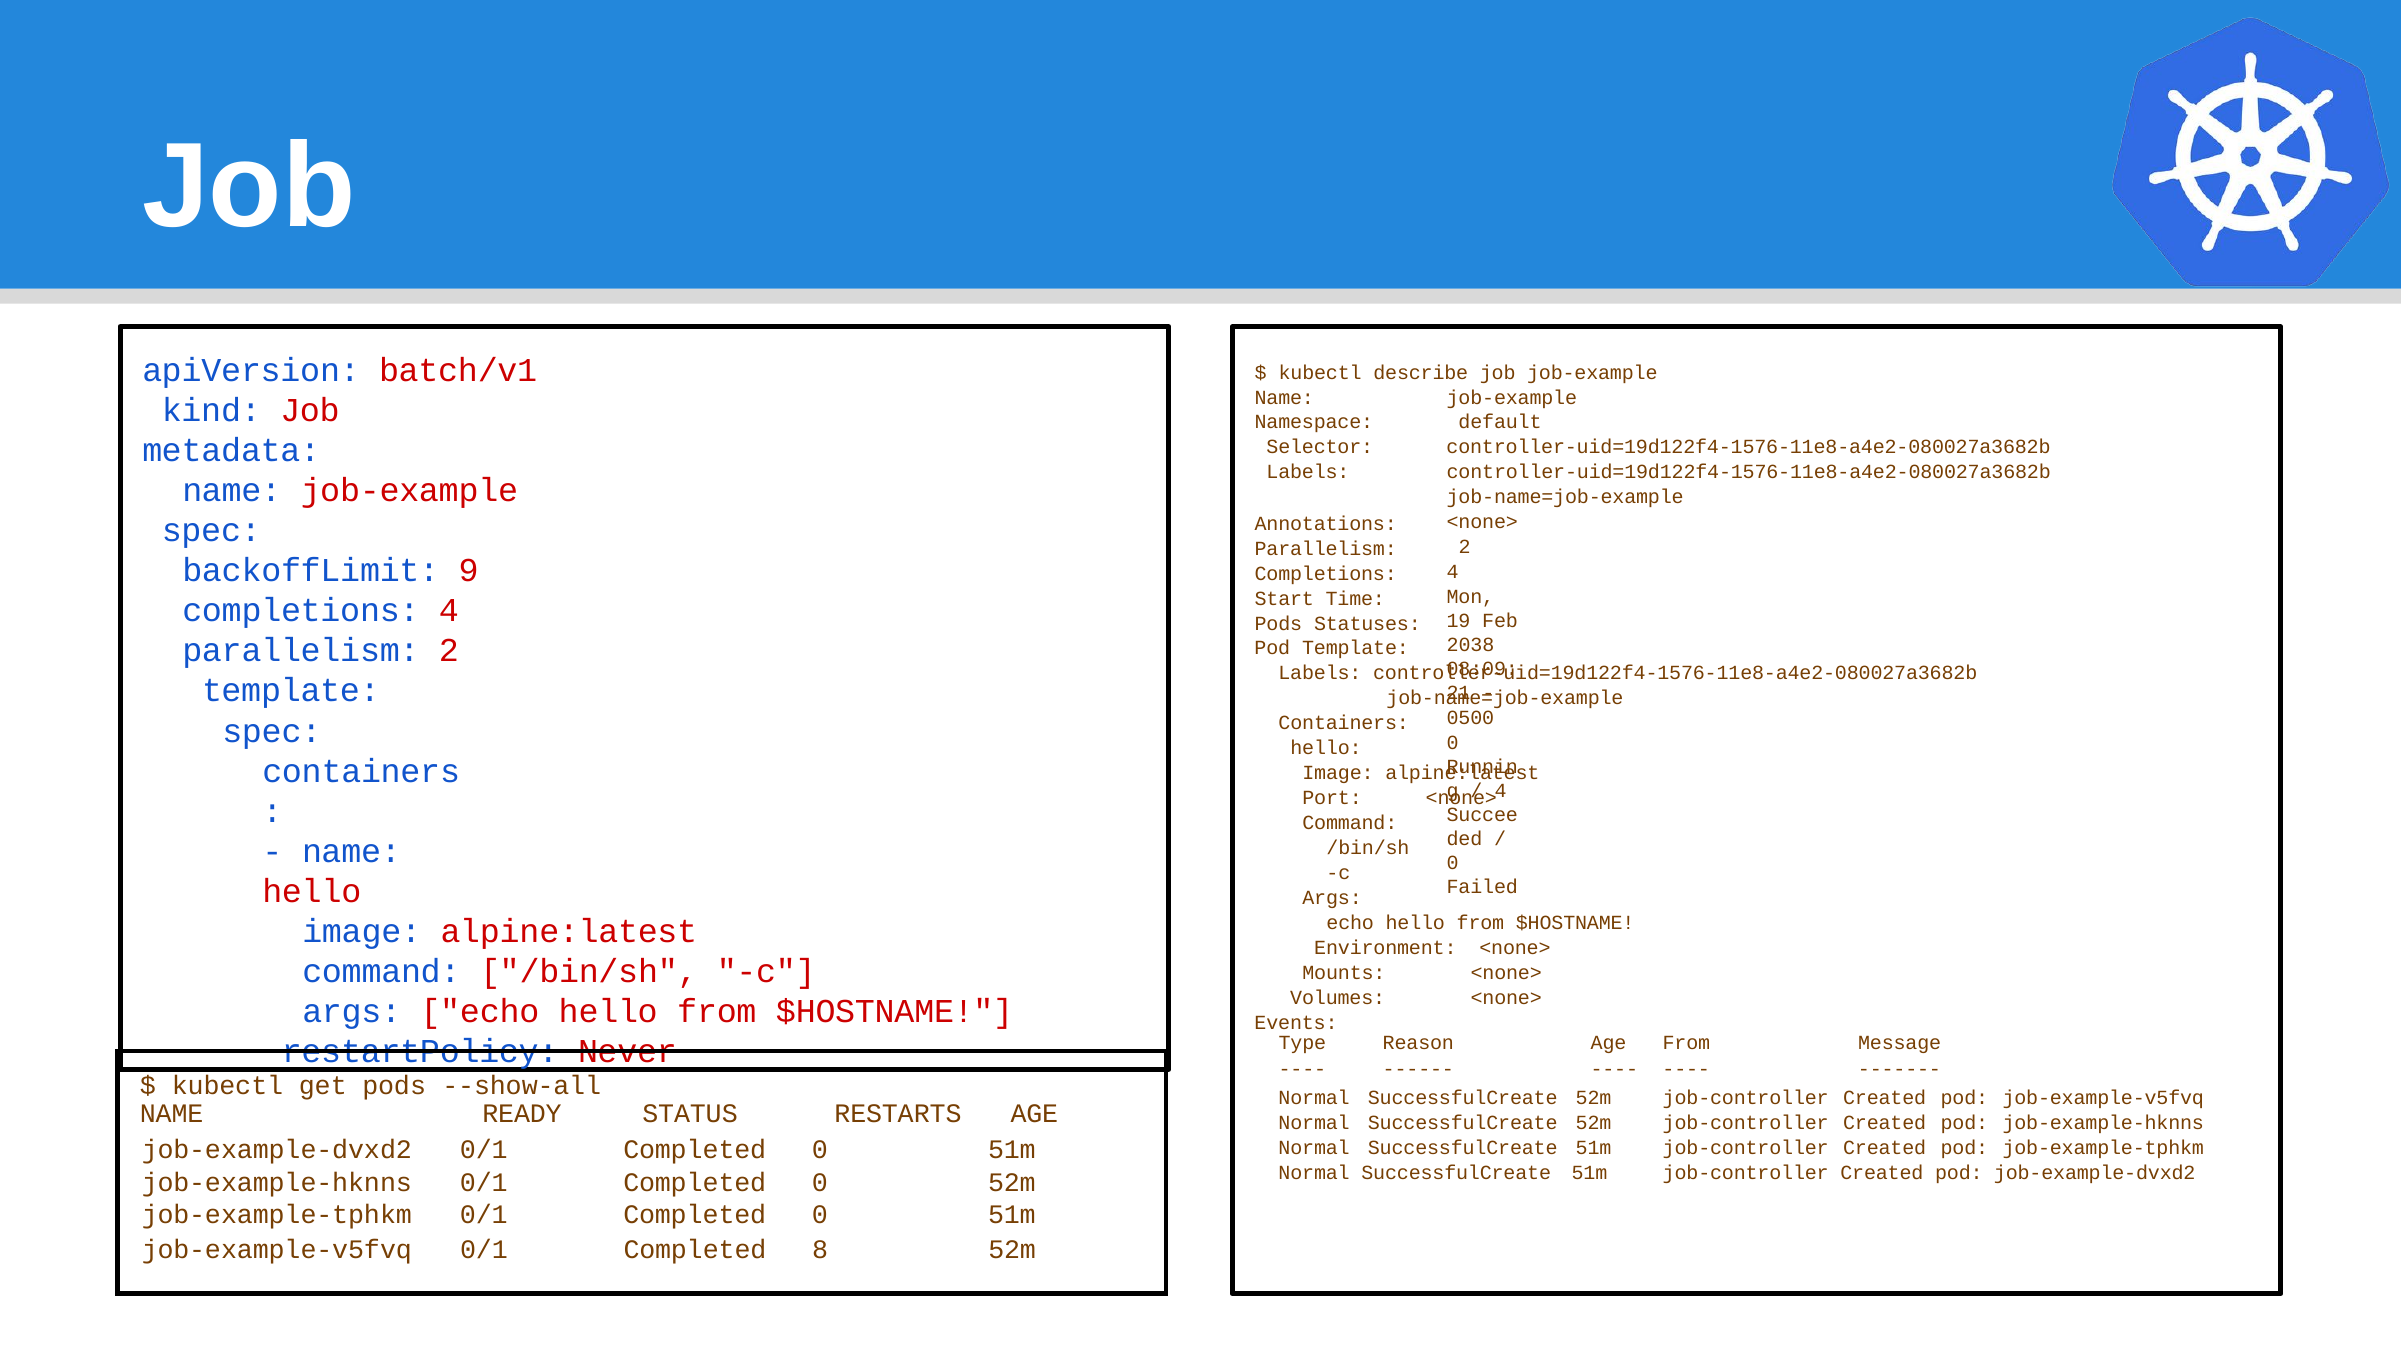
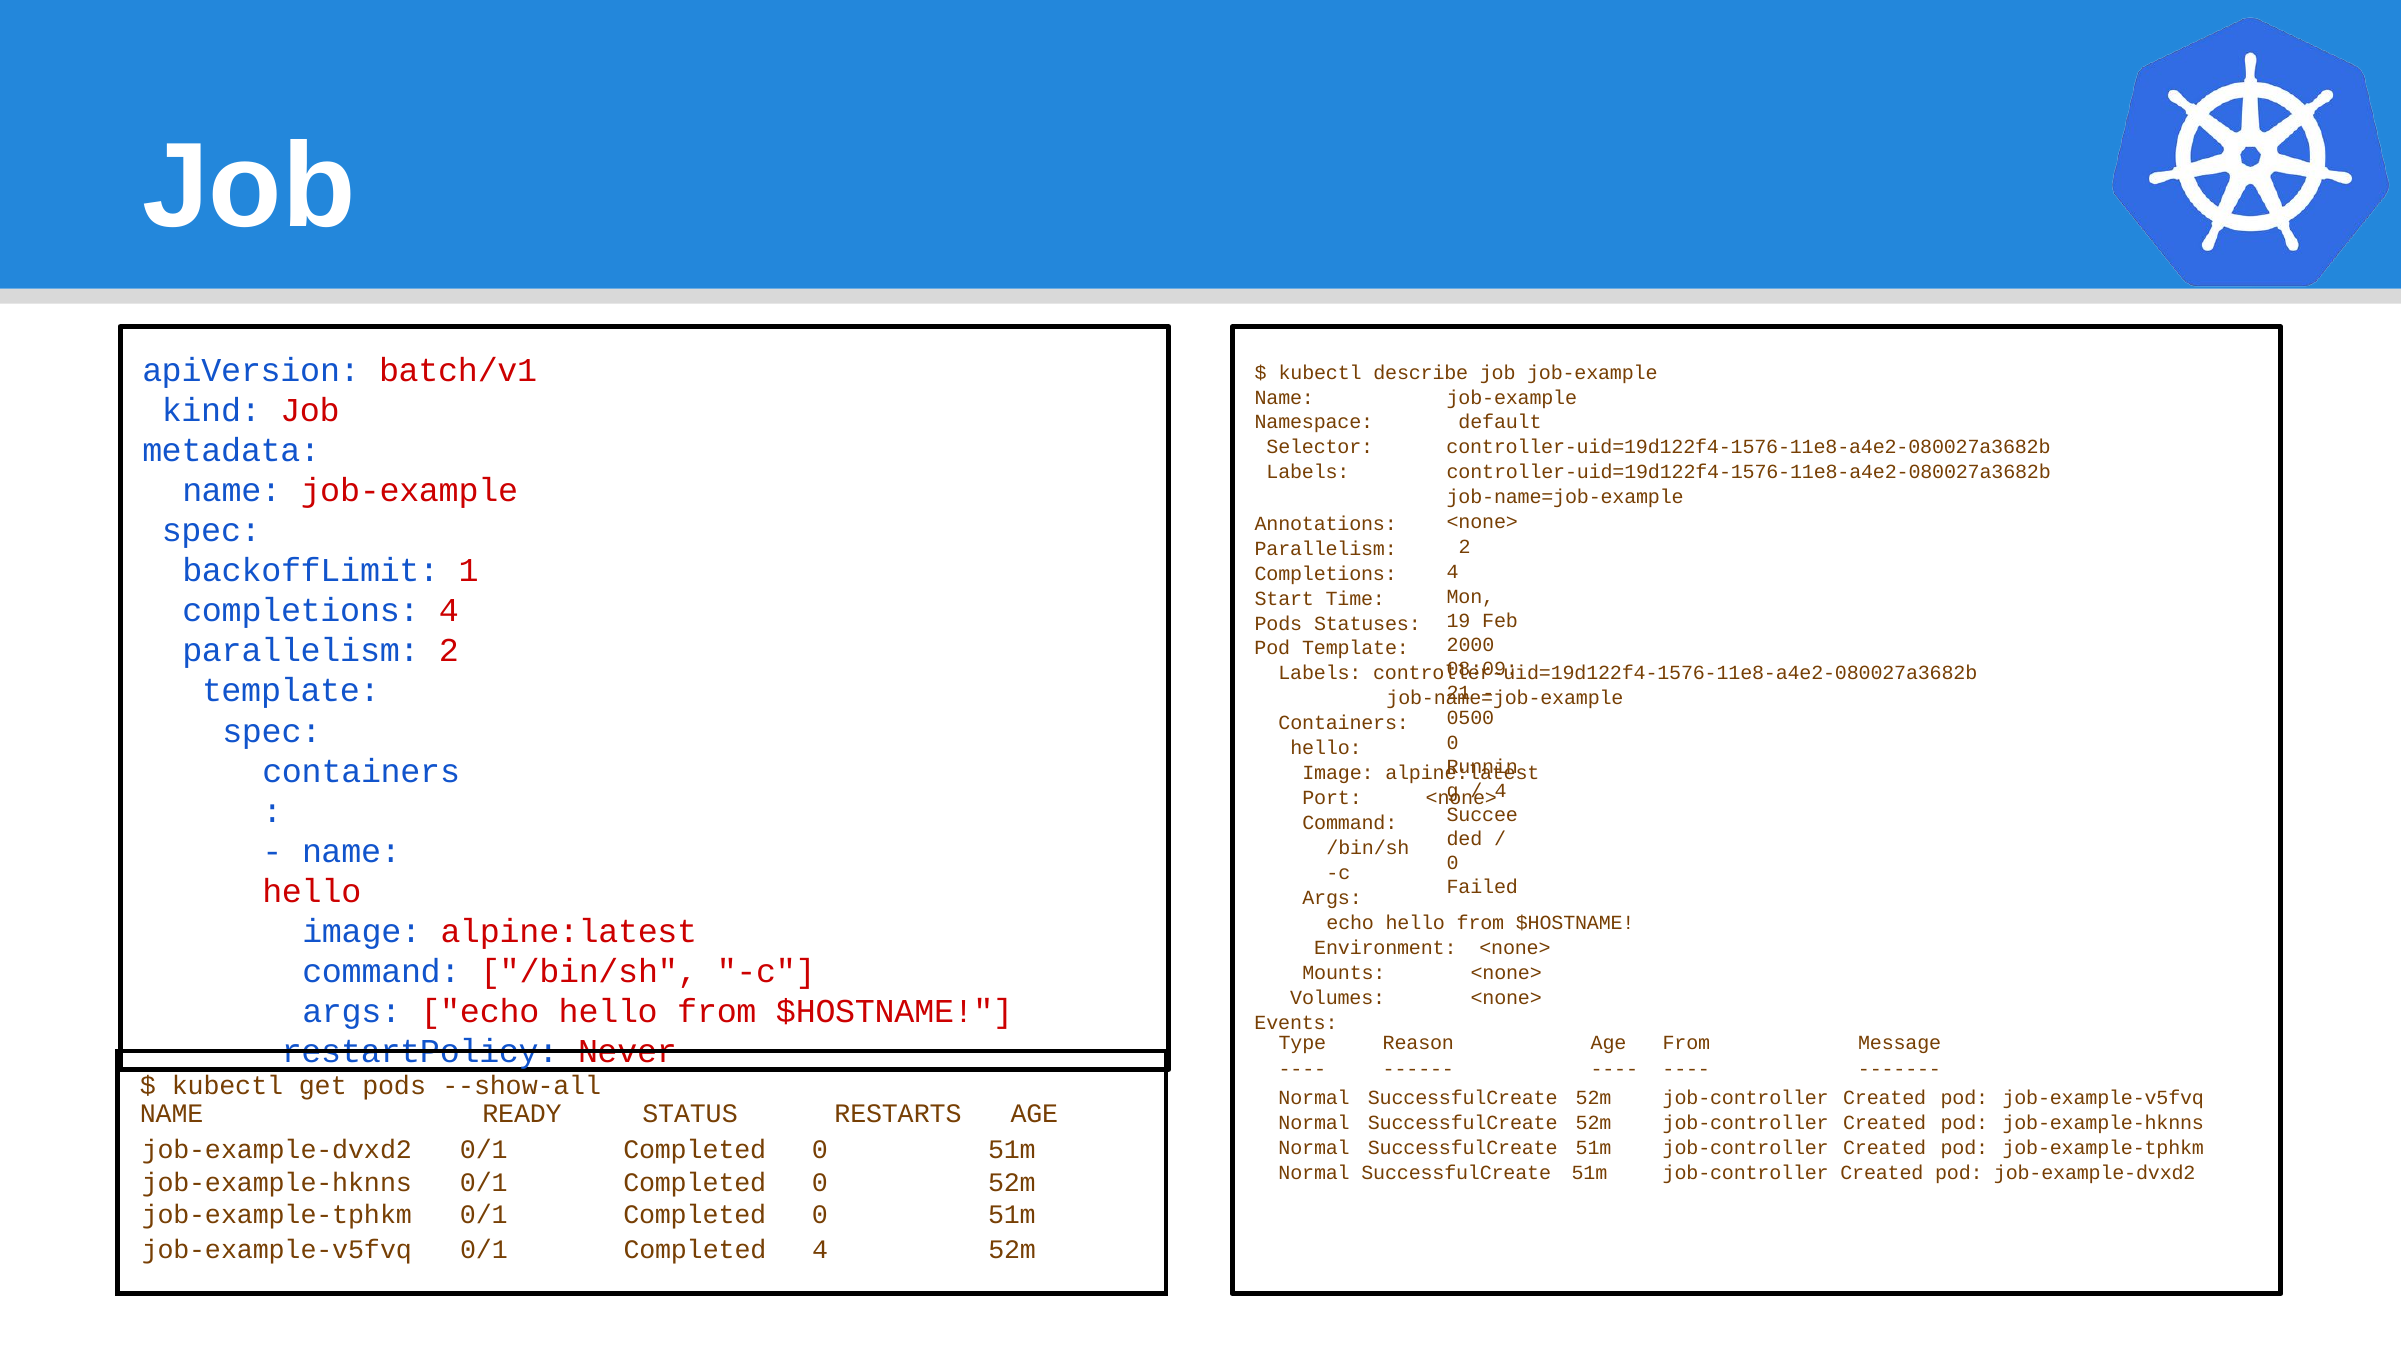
9: 9 -> 1
2038: 2038 -> 2000
Completed 8: 8 -> 4
